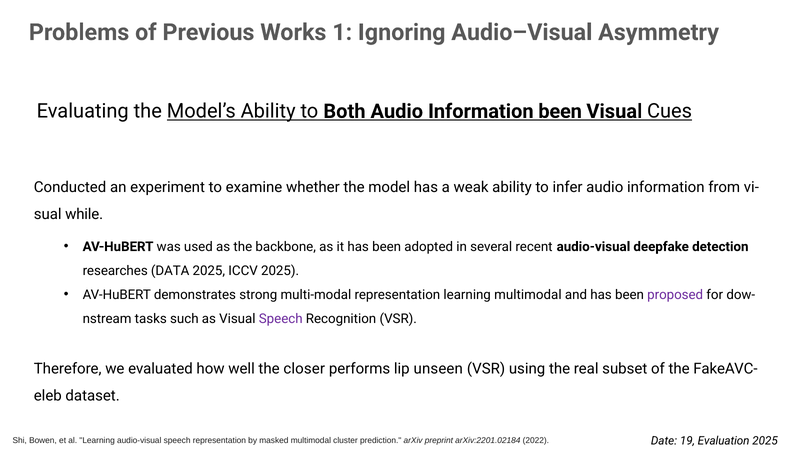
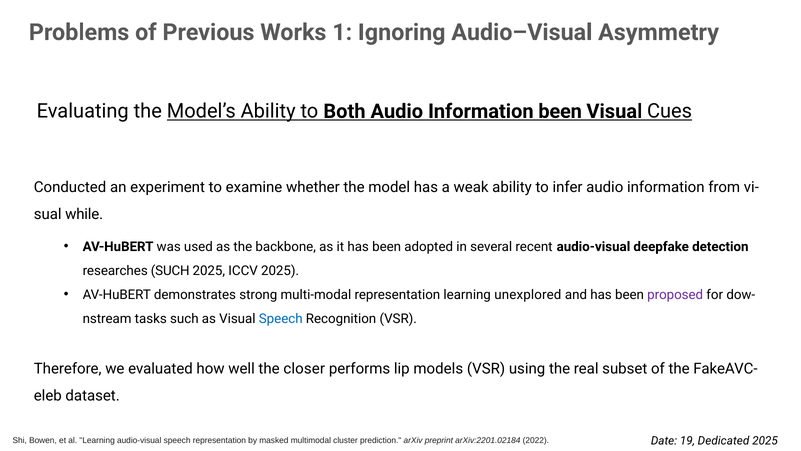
researches DATA: DATA -> SUCH
learning multimodal: multimodal -> unexplored
Speech at (281, 318) colour: purple -> blue
unseen: unseen -> models
Evaluation: Evaluation -> Dedicated
